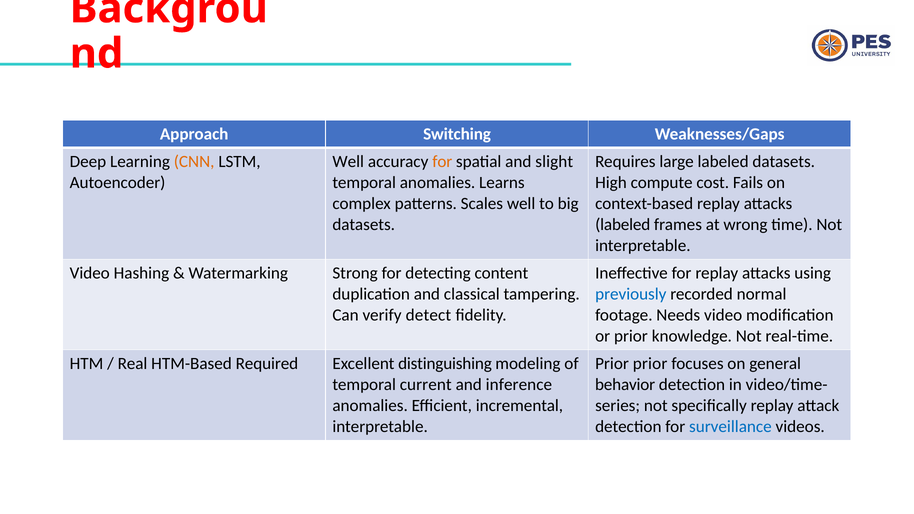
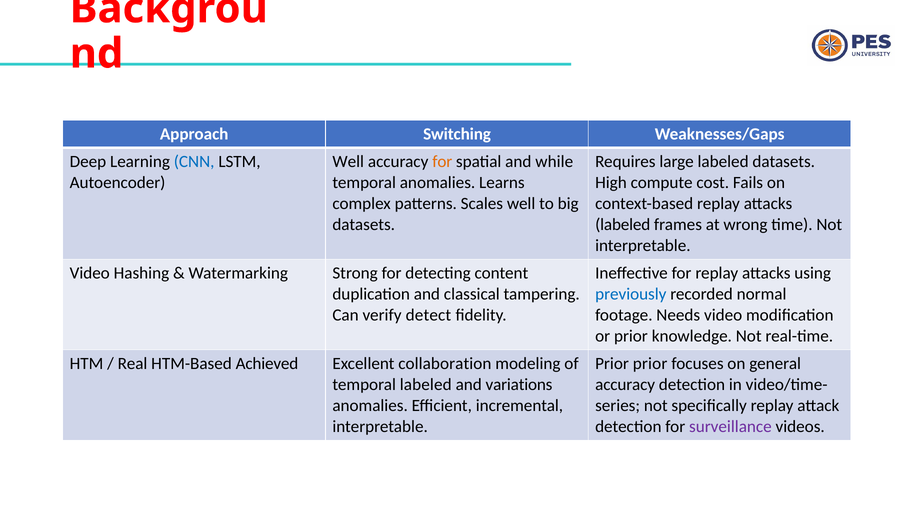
CNN colour: orange -> blue
slight: slight -> while
Required: Required -> Achieved
distinguishing: distinguishing -> collaboration
temporal current: current -> labeled
inference: inference -> variations
behavior at (625, 385): behavior -> accuracy
surveillance colour: blue -> purple
